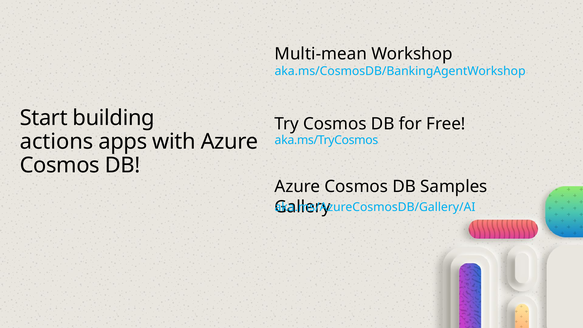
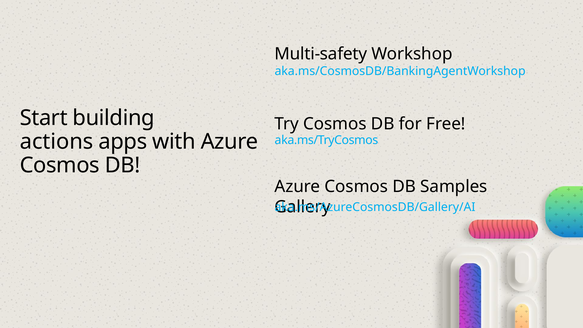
Multi-mean: Multi-mean -> Multi-safety
